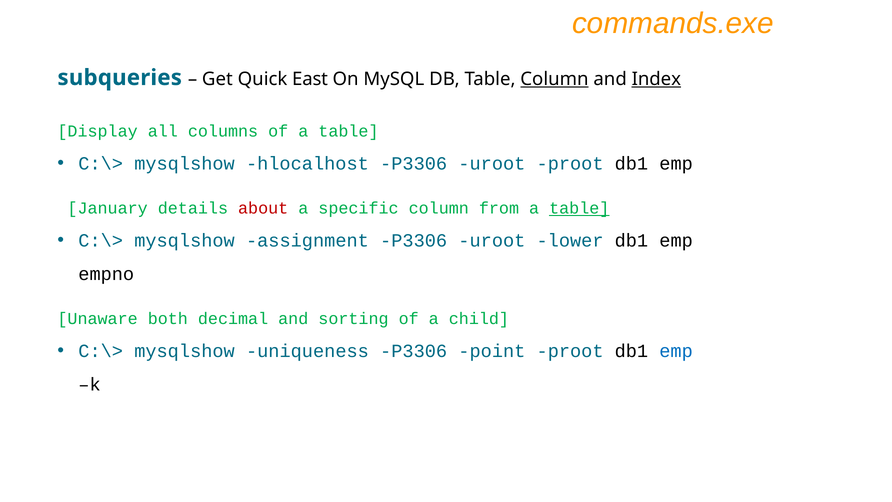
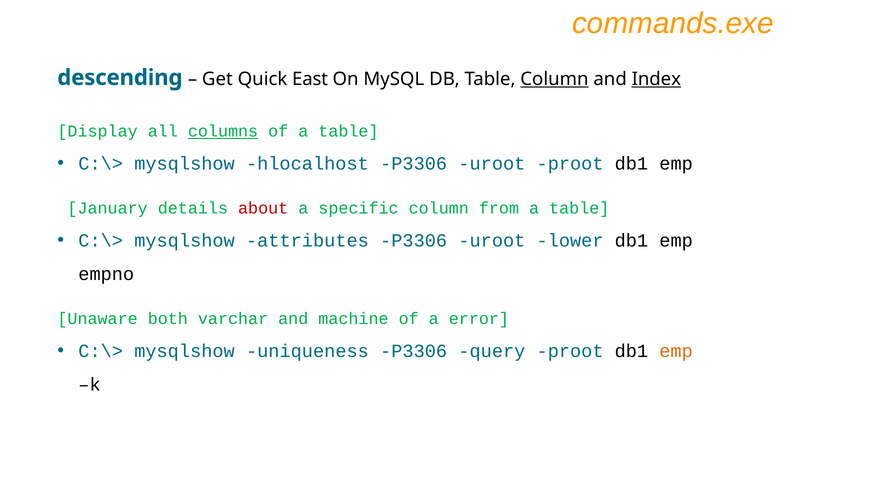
subqueries: subqueries -> descending
columns underline: none -> present
table at (579, 208) underline: present -> none
assignment: assignment -> attributes
decimal: decimal -> varchar
sorting: sorting -> machine
child: child -> error
point: point -> query
emp at (676, 351) colour: blue -> orange
